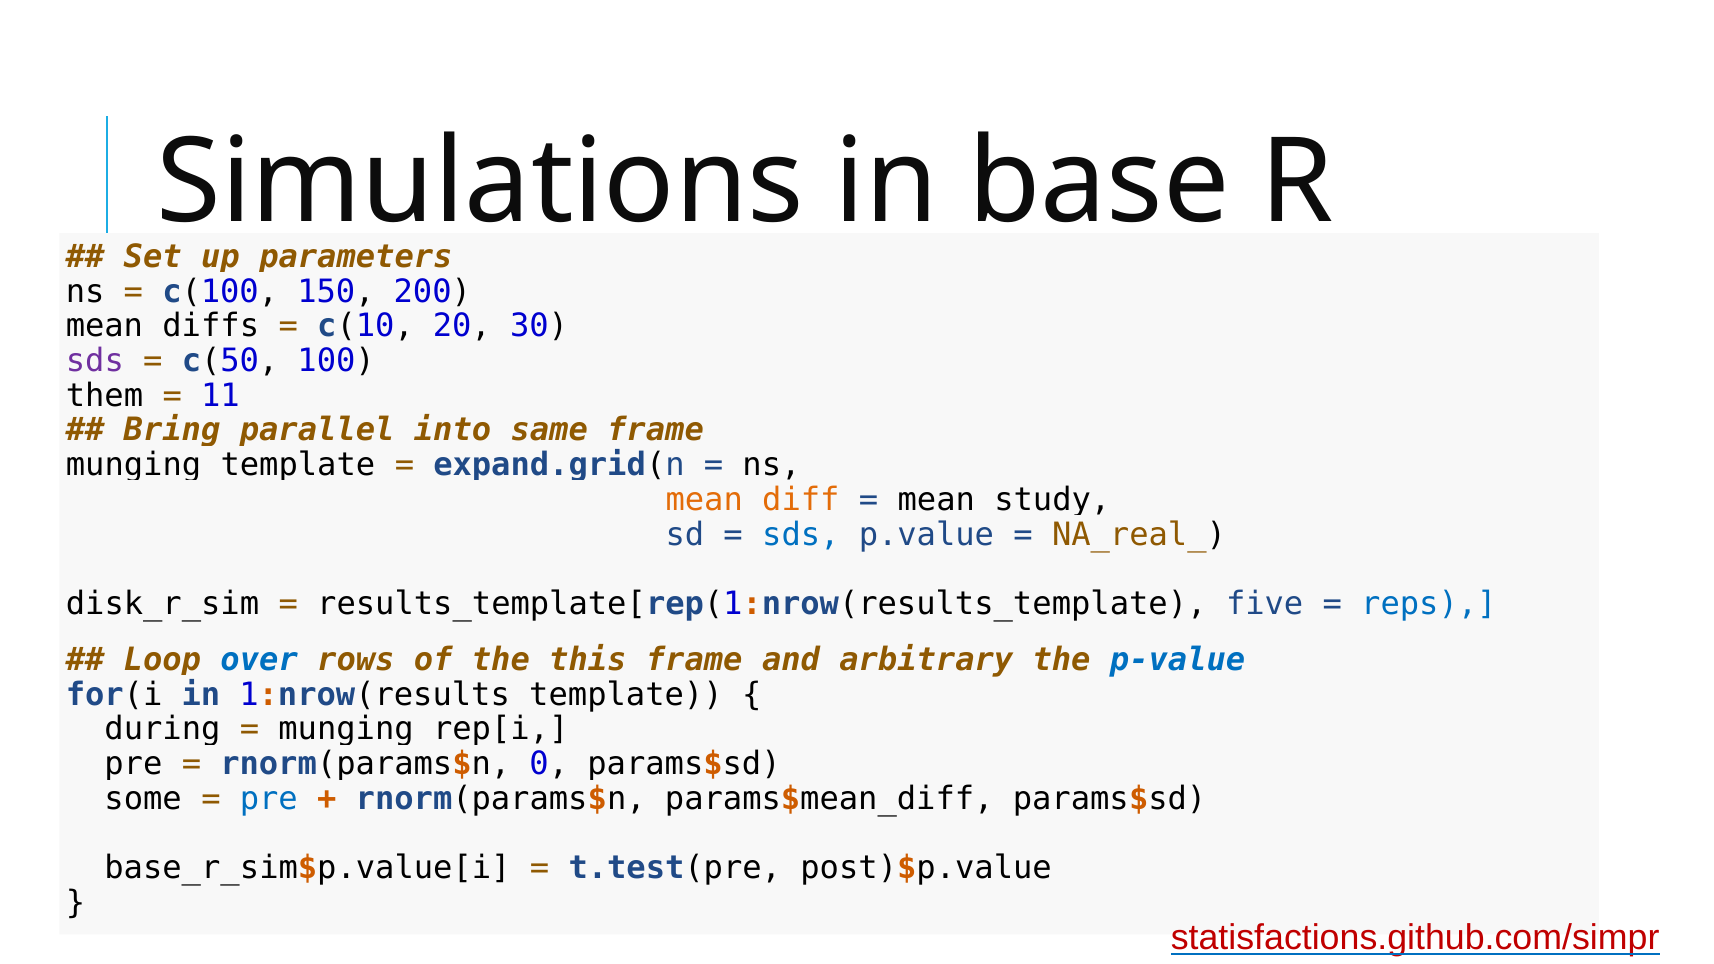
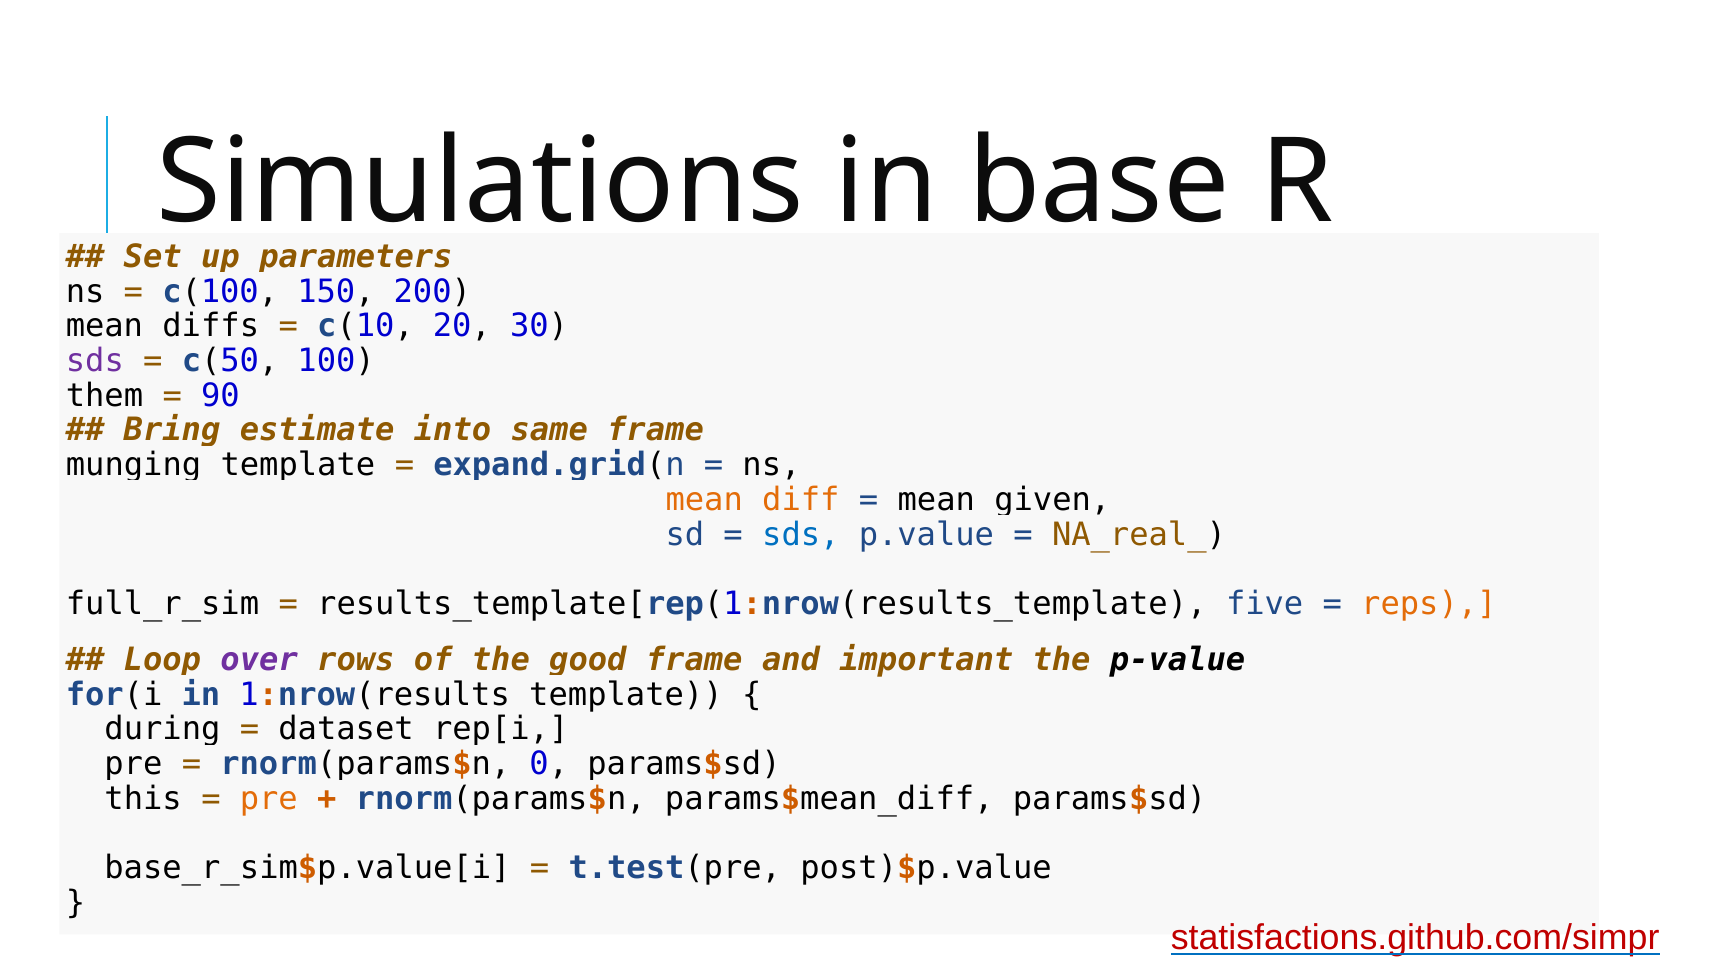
11: 11 -> 90
parallel: parallel -> estimate
mean_study: mean_study -> mean_given
disk_r_sim: disk_r_sim -> full_r_sim
reps colour: blue -> orange
over colour: blue -> purple
this: this -> good
arbitrary: arbitrary -> important
p-value colour: blue -> black
munging_rep[i: munging_rep[i -> dataset_rep[i
some: some -> this
pre at (269, 799) colour: blue -> orange
